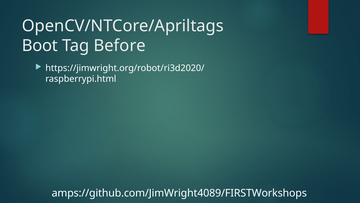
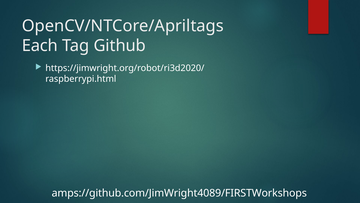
Boot: Boot -> Each
Before: Before -> Github
